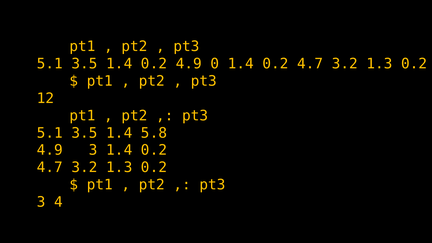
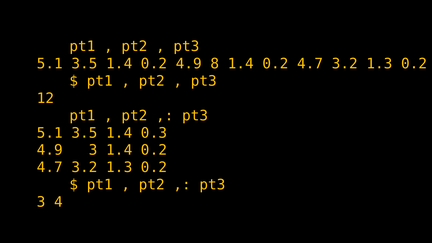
0: 0 -> 8
5.8: 5.8 -> 0.3
